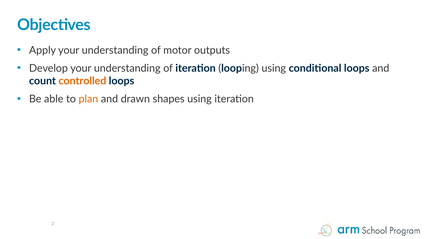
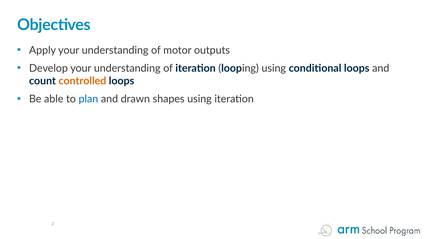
plan colour: orange -> blue
